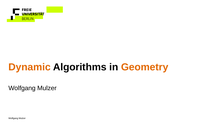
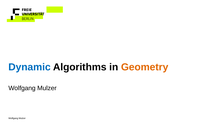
Dynamic colour: orange -> blue
